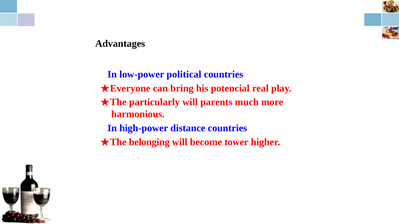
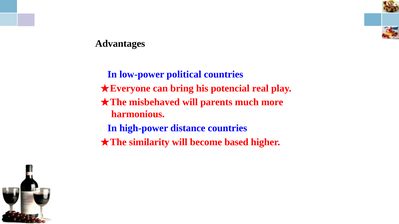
particularly: particularly -> misbehaved
belonging: belonging -> similarity
tower: tower -> based
